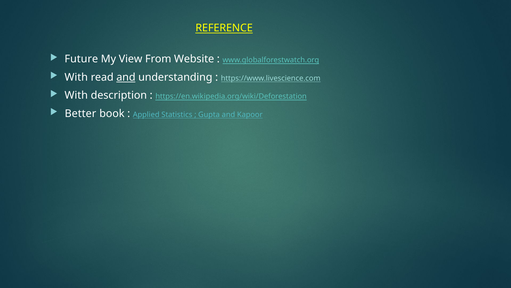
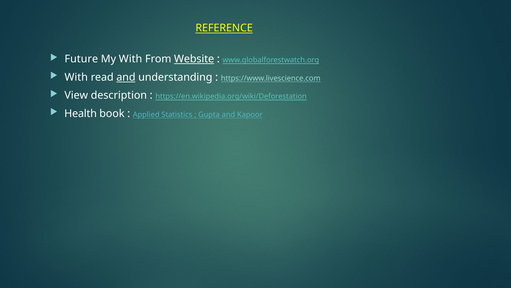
My View: View -> With
Website underline: none -> present
With at (76, 95): With -> View
Better: Better -> Health
